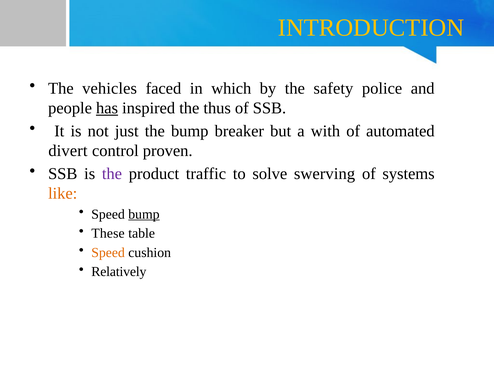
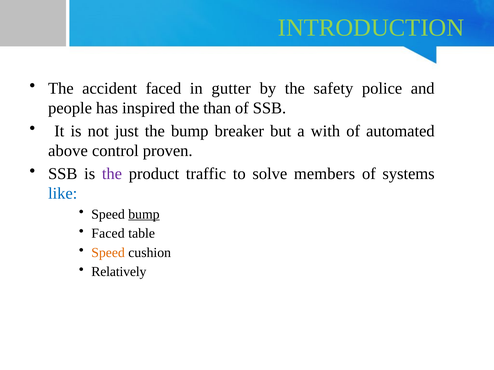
INTRODUCTION colour: yellow -> light green
vehicles: vehicles -> accident
which: which -> gutter
has underline: present -> none
thus: thus -> than
divert: divert -> above
swerving: swerving -> members
like colour: orange -> blue
These at (108, 234): These -> Faced
